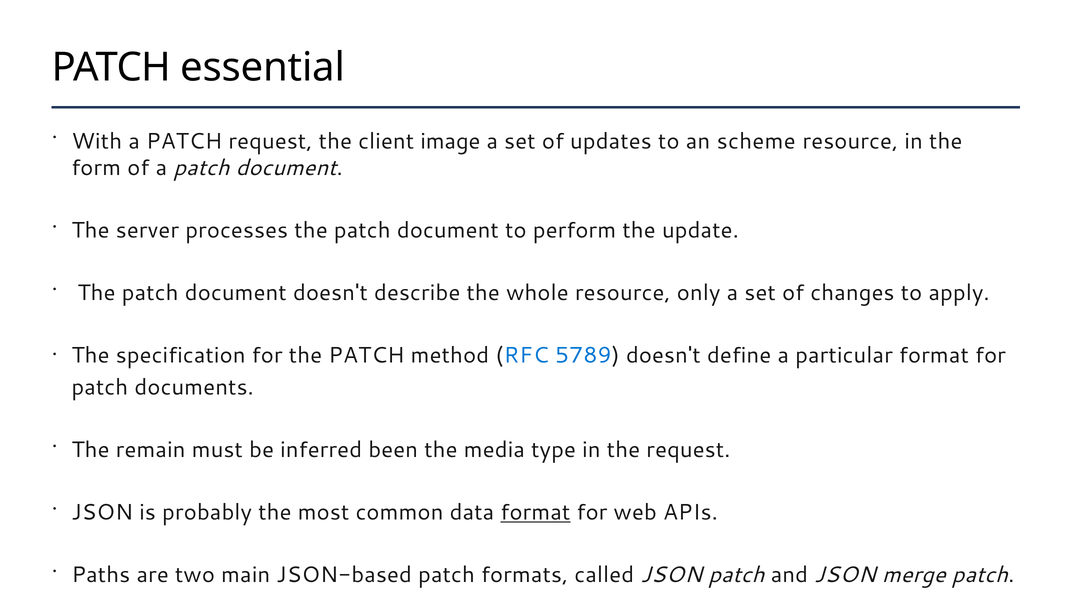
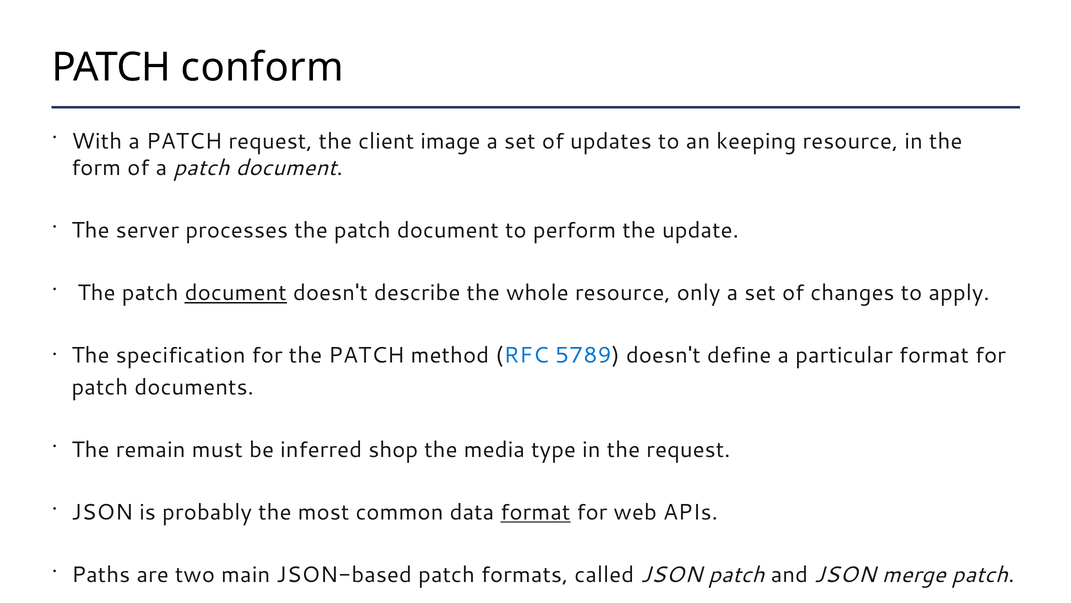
essential: essential -> conform
scheme: scheme -> keeping
document at (236, 293) underline: none -> present
been: been -> shop
